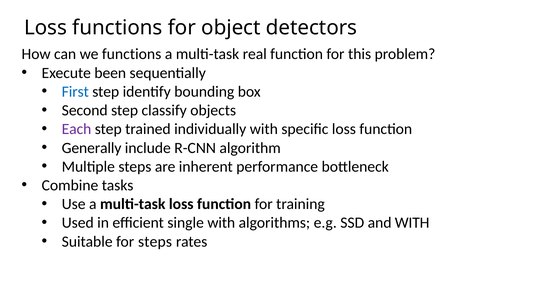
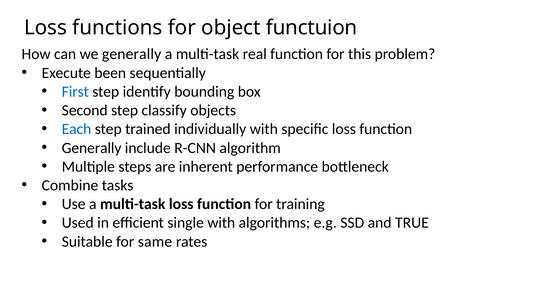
detectors: detectors -> functuion
we functions: functions -> generally
Each colour: purple -> blue
and WITH: WITH -> TRUE
for steps: steps -> same
